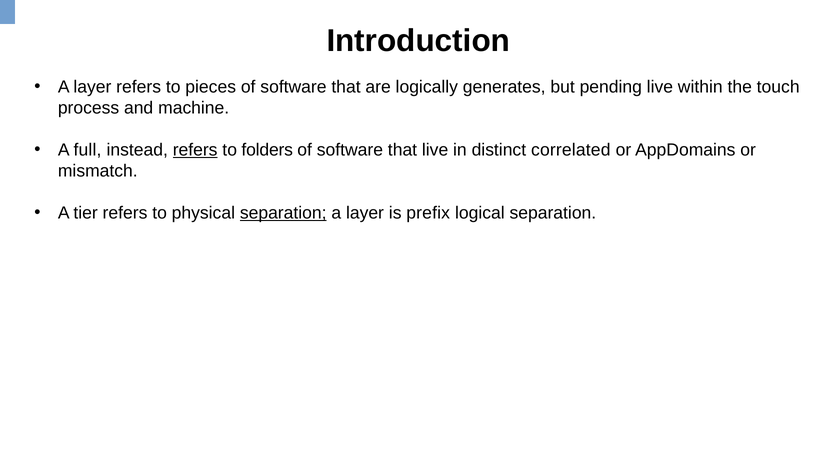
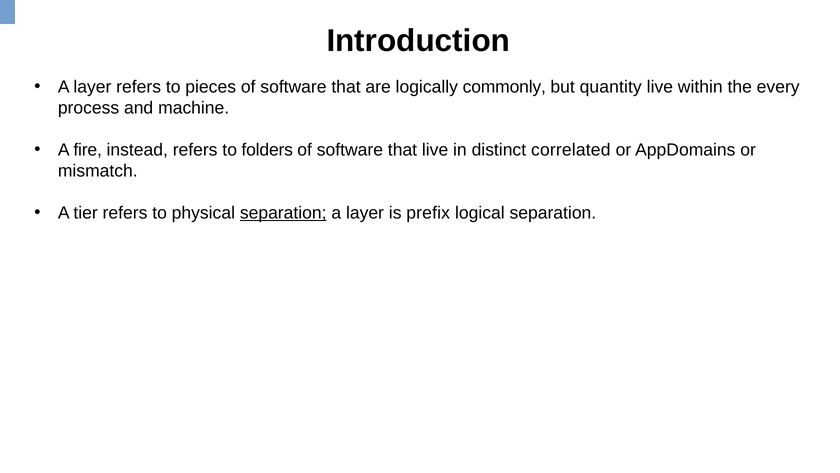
generates: generates -> commonly
pending: pending -> quantity
touch: touch -> every
full: full -> fire
refers at (195, 150) underline: present -> none
